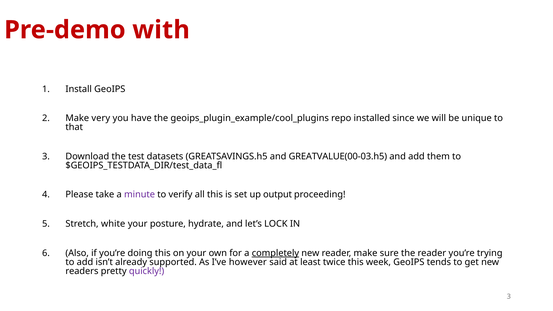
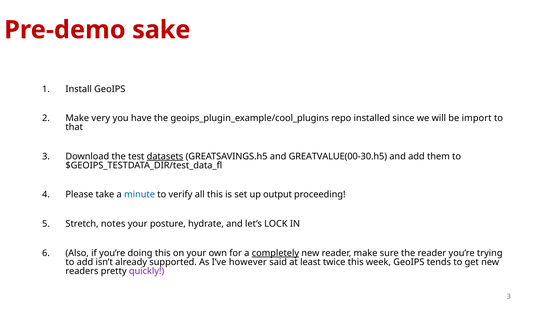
with: with -> sake
unique: unique -> import
datasets underline: none -> present
GREATVALUE(00-03.h5: GREATVALUE(00-03.h5 -> GREATVALUE(00-30.h5
minute colour: purple -> blue
white: white -> notes
